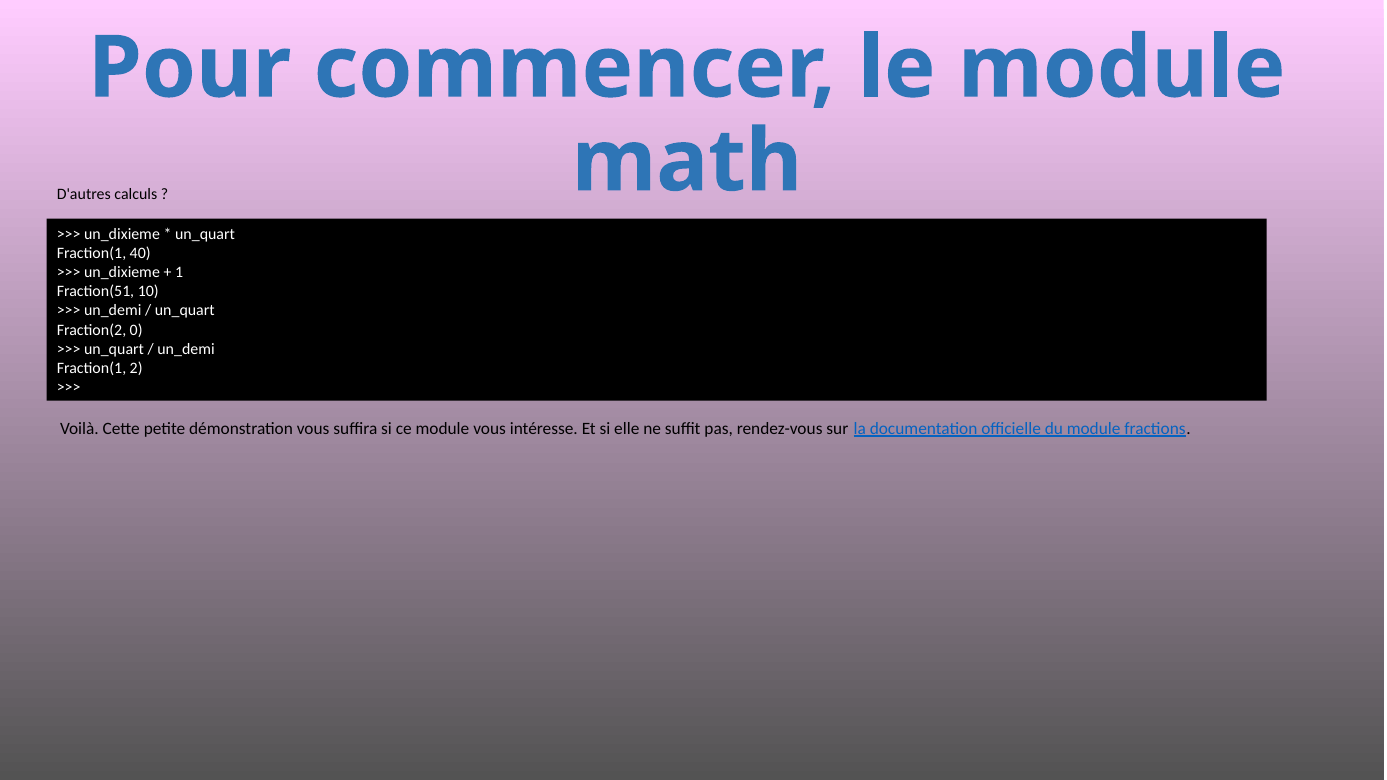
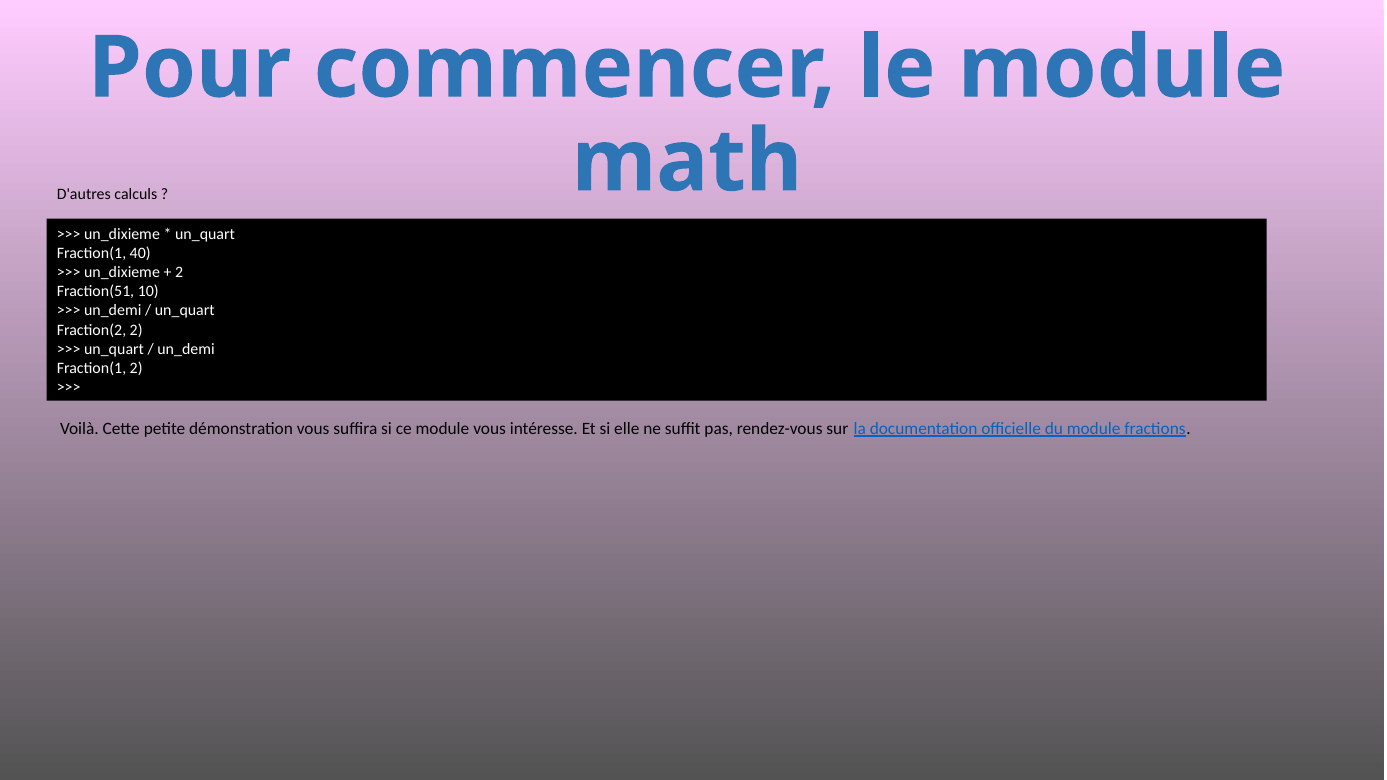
1 at (179, 273): 1 -> 2
Fraction(2 0: 0 -> 2
